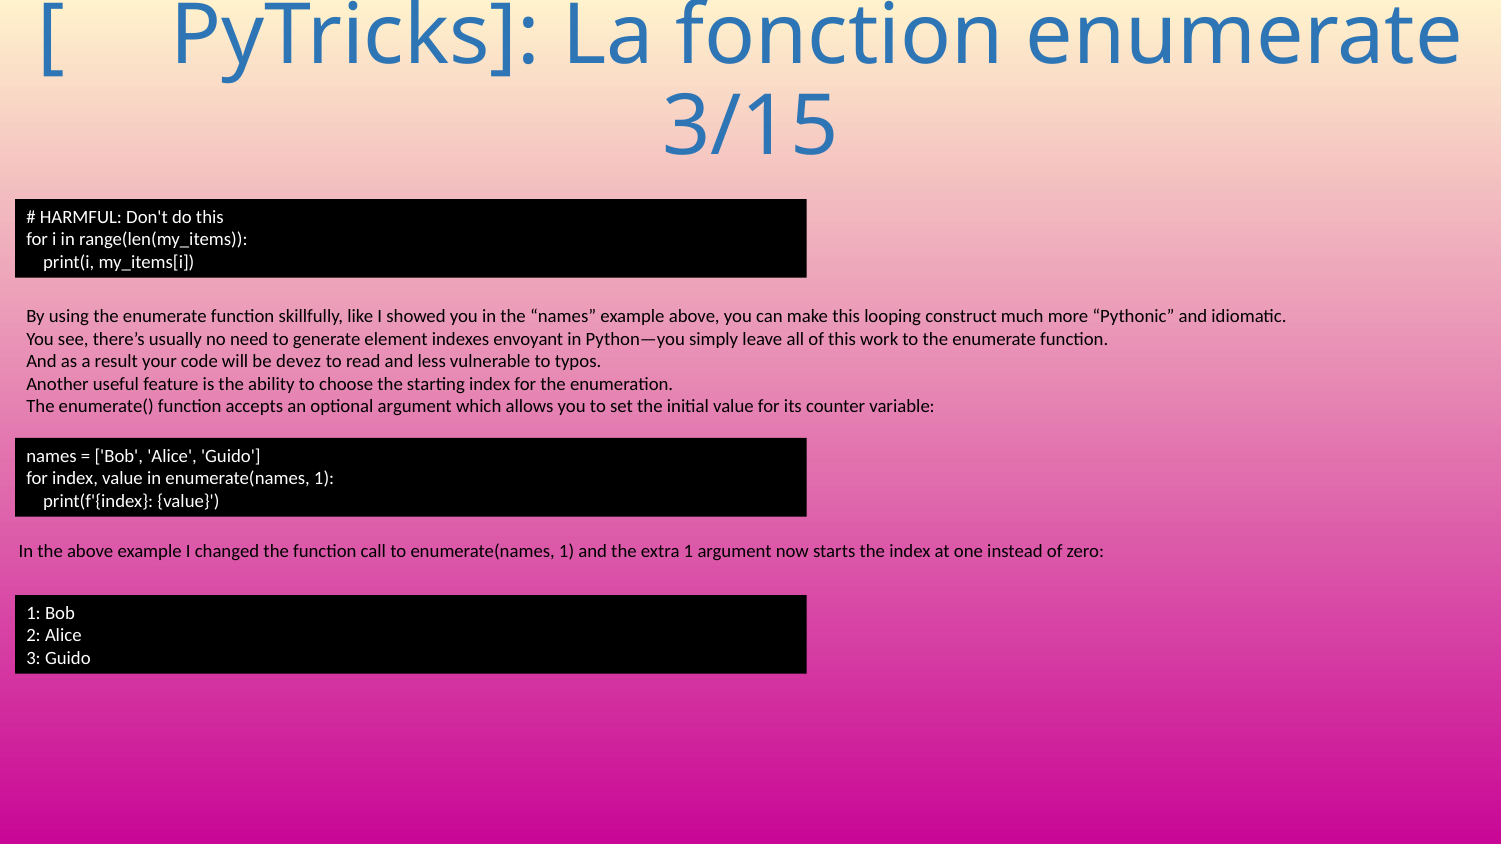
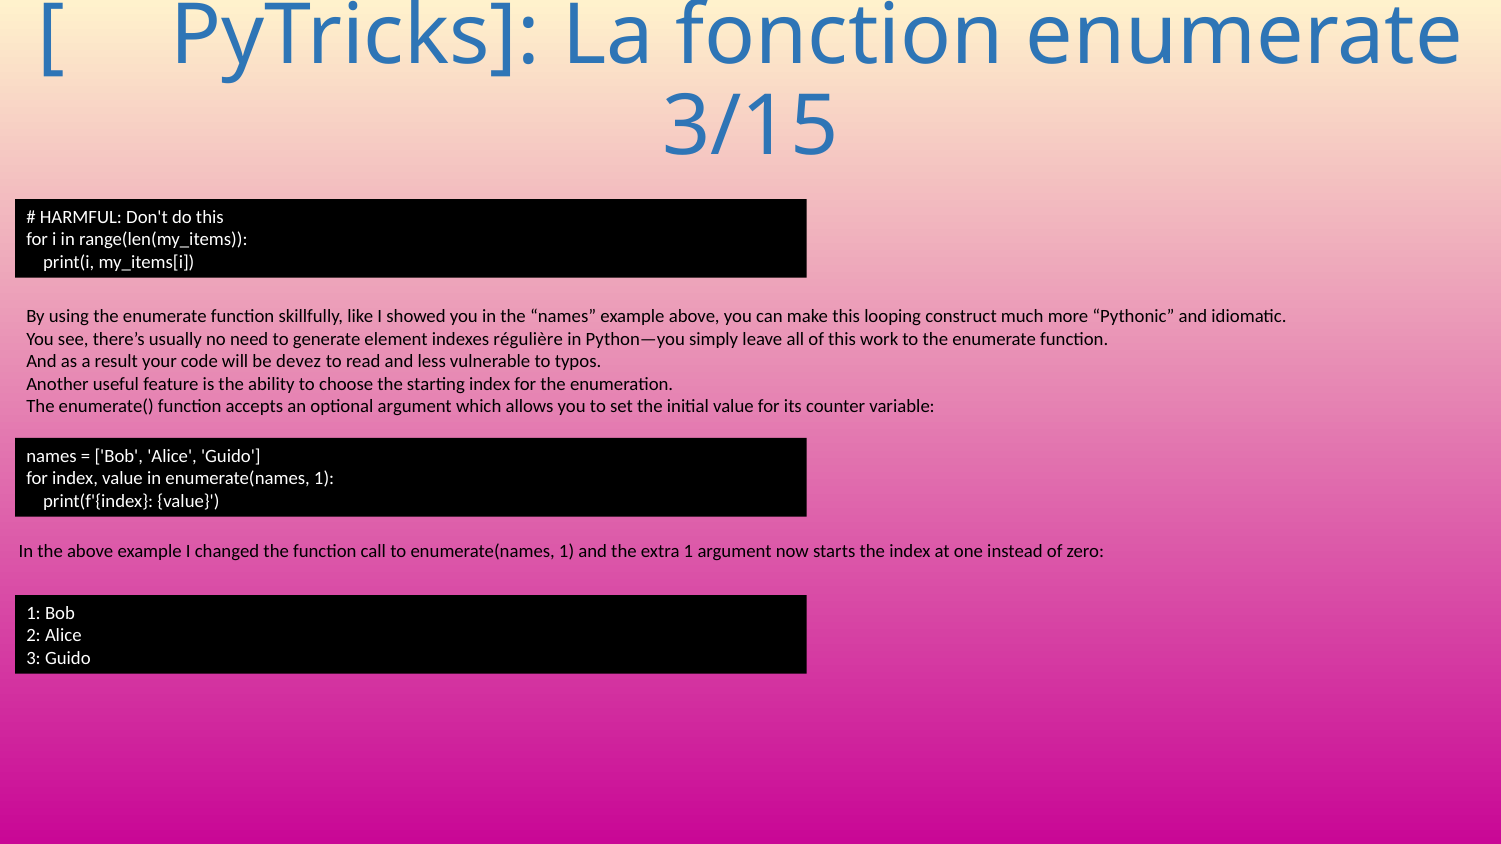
envoyant: envoyant -> régulière
